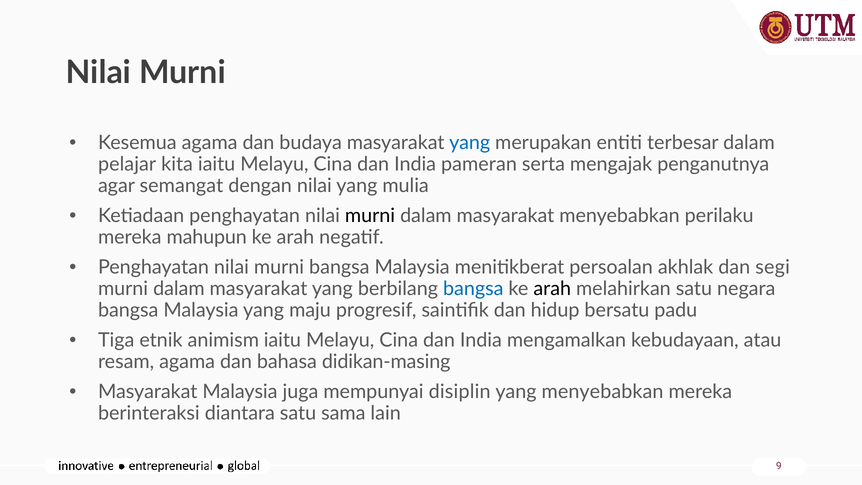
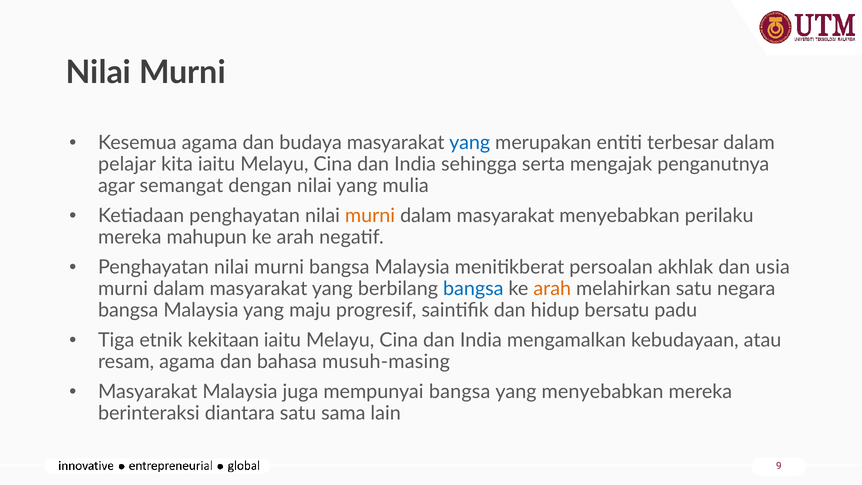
pameran: pameran -> sehingga
murni at (370, 216) colour: black -> orange
segi: segi -> usia
arah at (552, 289) colour: black -> orange
animism: animism -> kekitaan
didikan-masing: didikan-masing -> musuh-masing
mempunyai disiplin: disiplin -> bangsa
